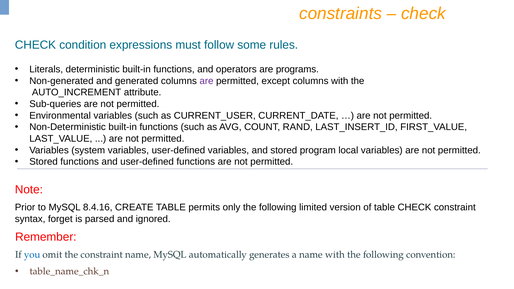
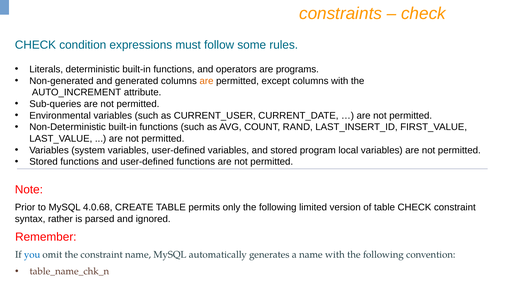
are at (206, 81) colour: purple -> orange
8.4.16: 8.4.16 -> 4.0.68
forget: forget -> rather
